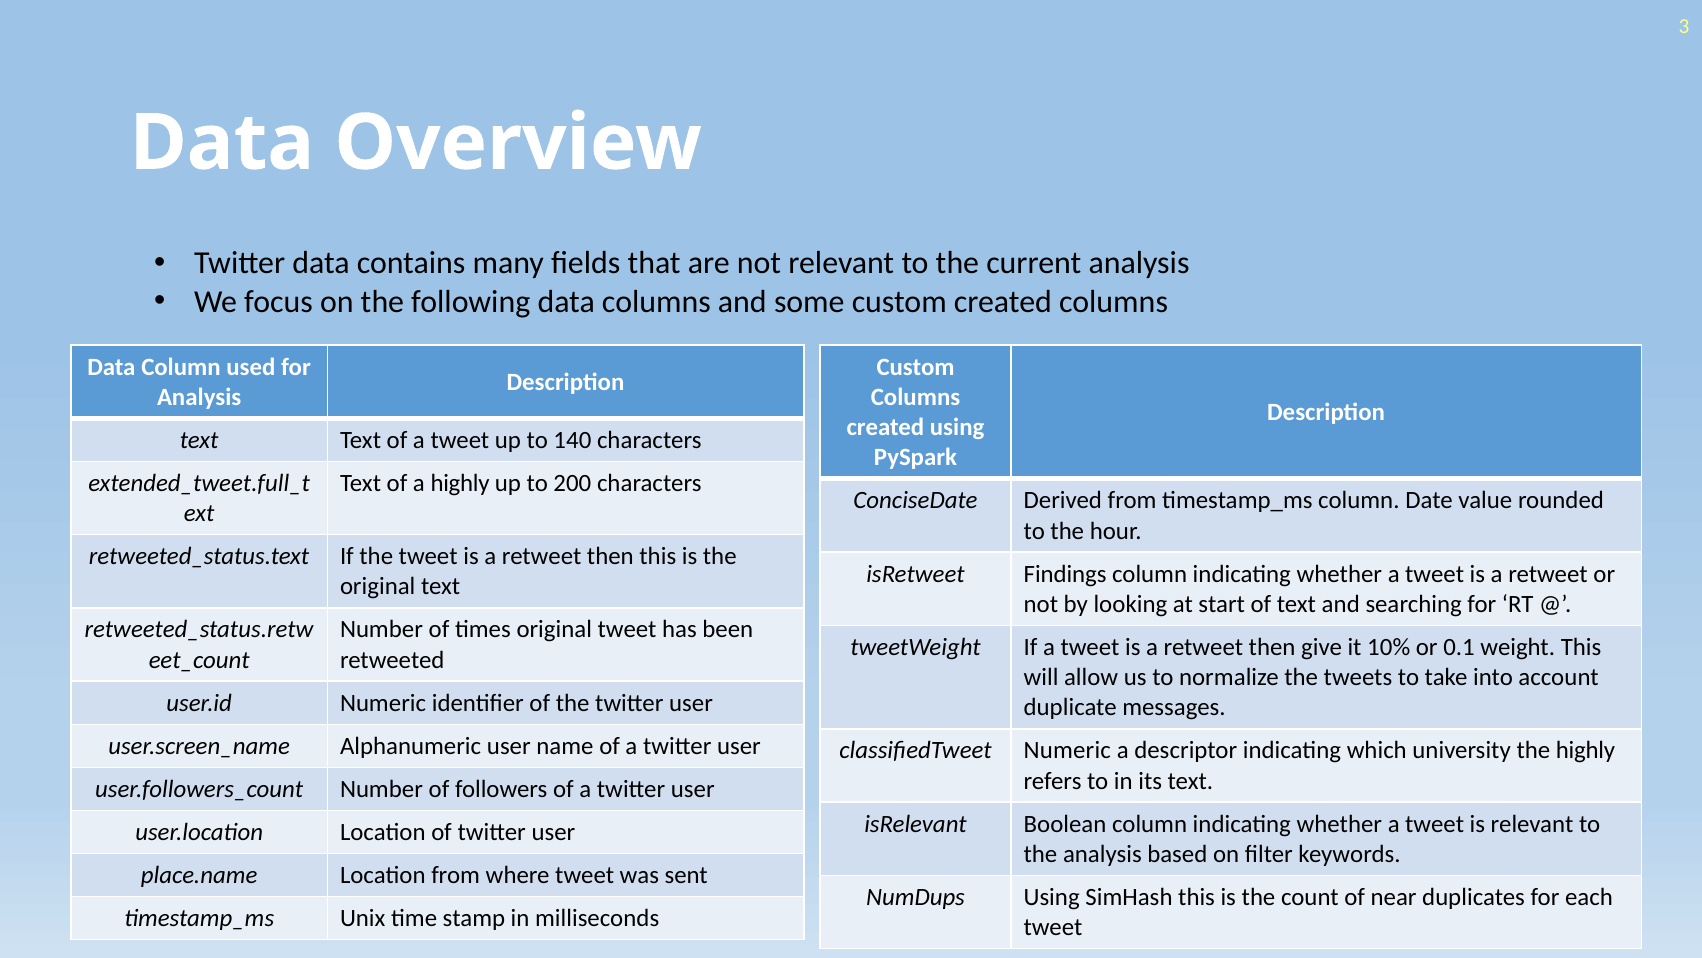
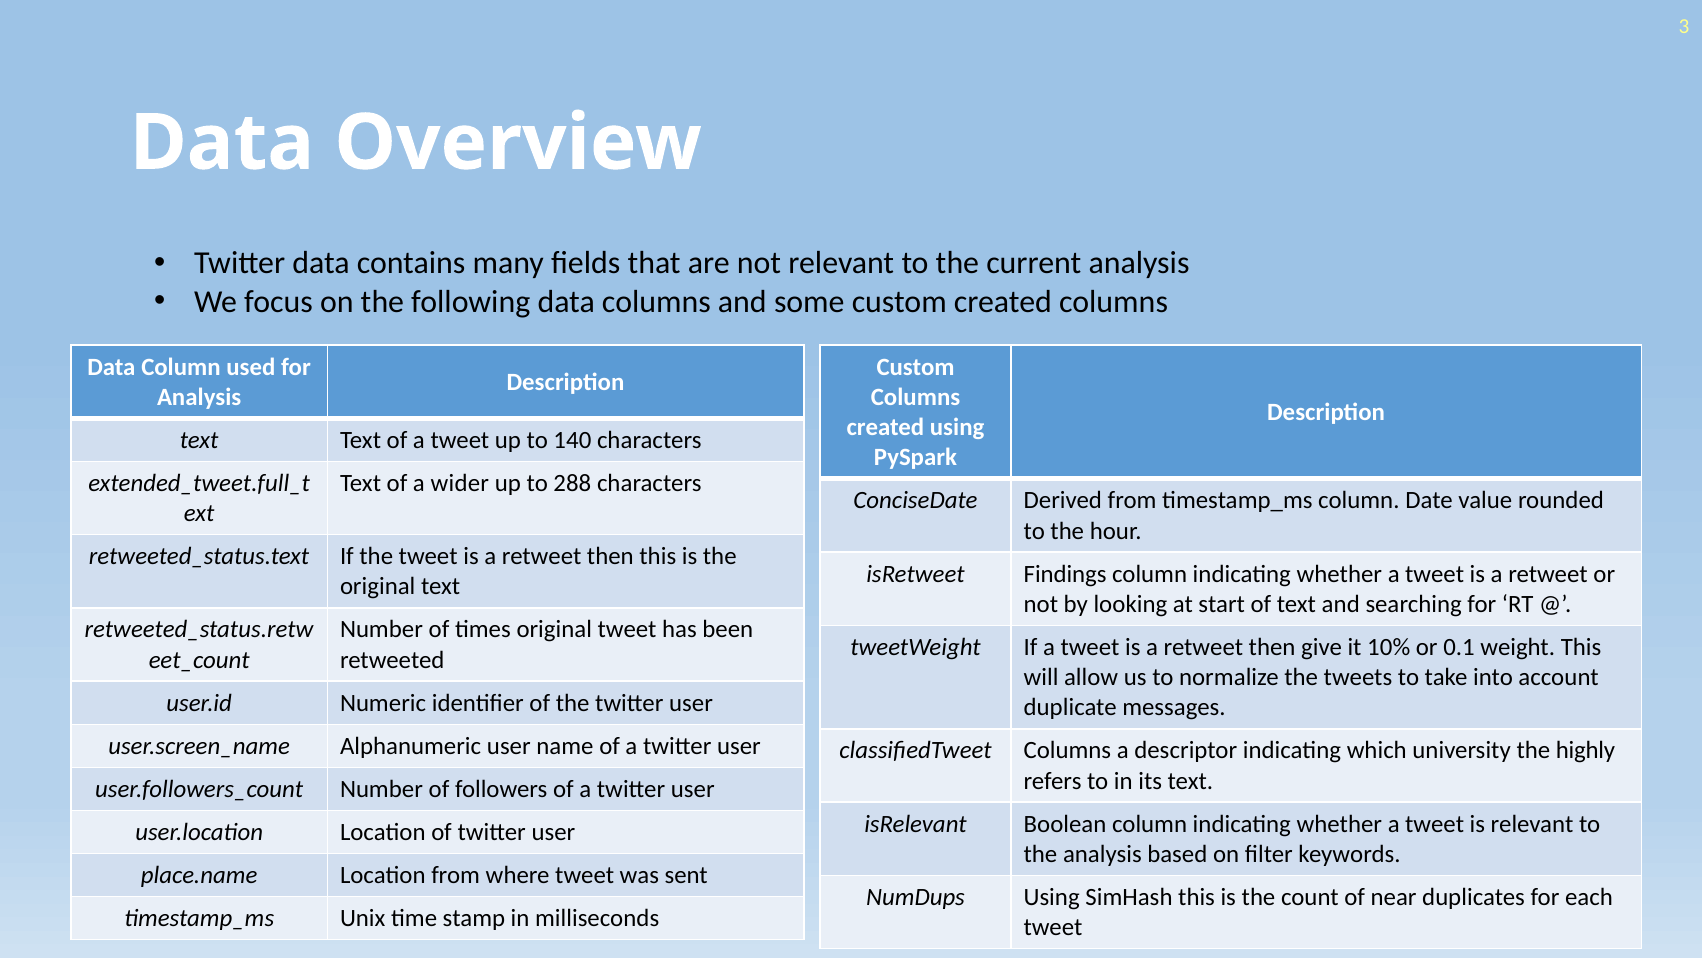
a highly: highly -> wider
200: 200 -> 288
classifiedTweet Numeric: Numeric -> Columns
